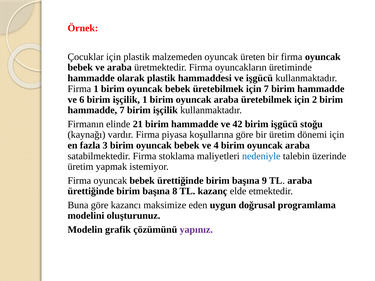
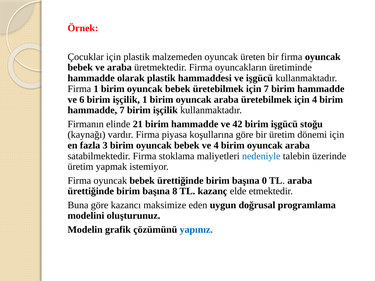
için 2: 2 -> 4
9: 9 -> 0
yapınız colour: purple -> blue
